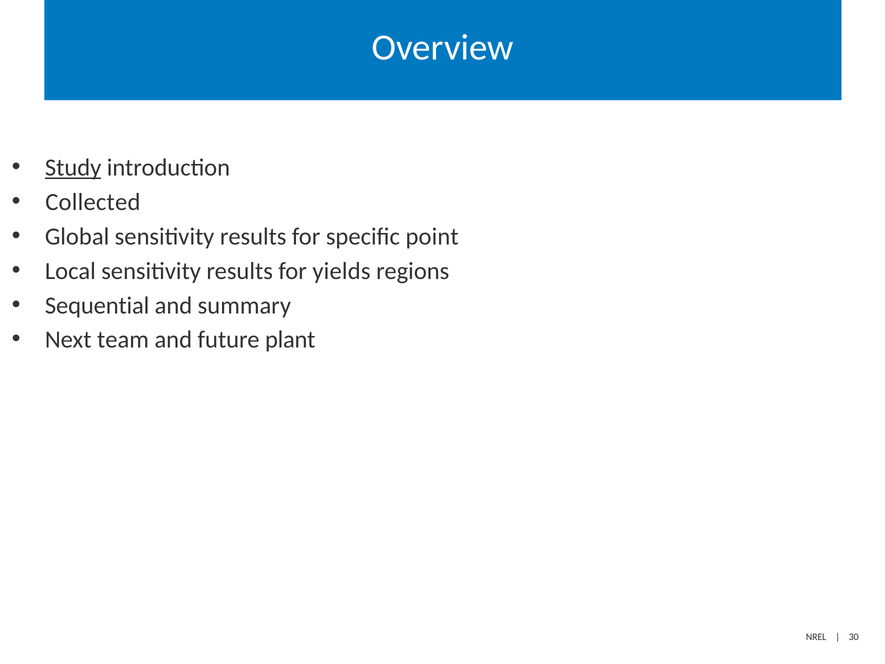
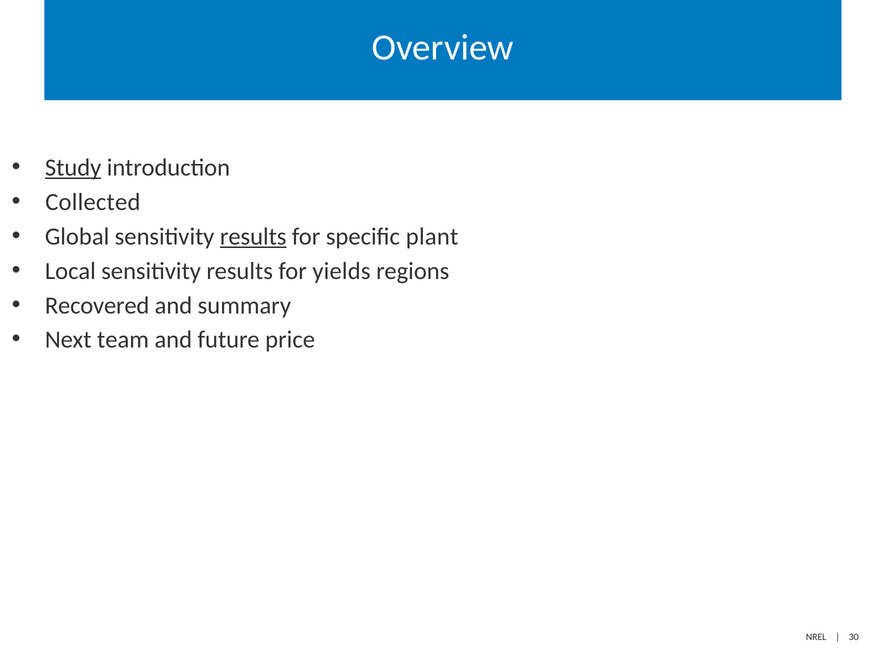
results at (253, 236) underline: none -> present
point: point -> plant
Sequential: Sequential -> Recovered
plant: plant -> price
